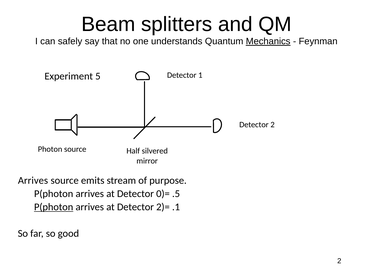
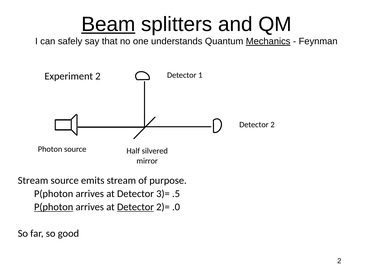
Beam underline: none -> present
Experiment 5: 5 -> 2
Arrives at (33, 181): Arrives -> Stream
0)=: 0)= -> 3)=
Detector at (135, 208) underline: none -> present
.1: .1 -> .0
